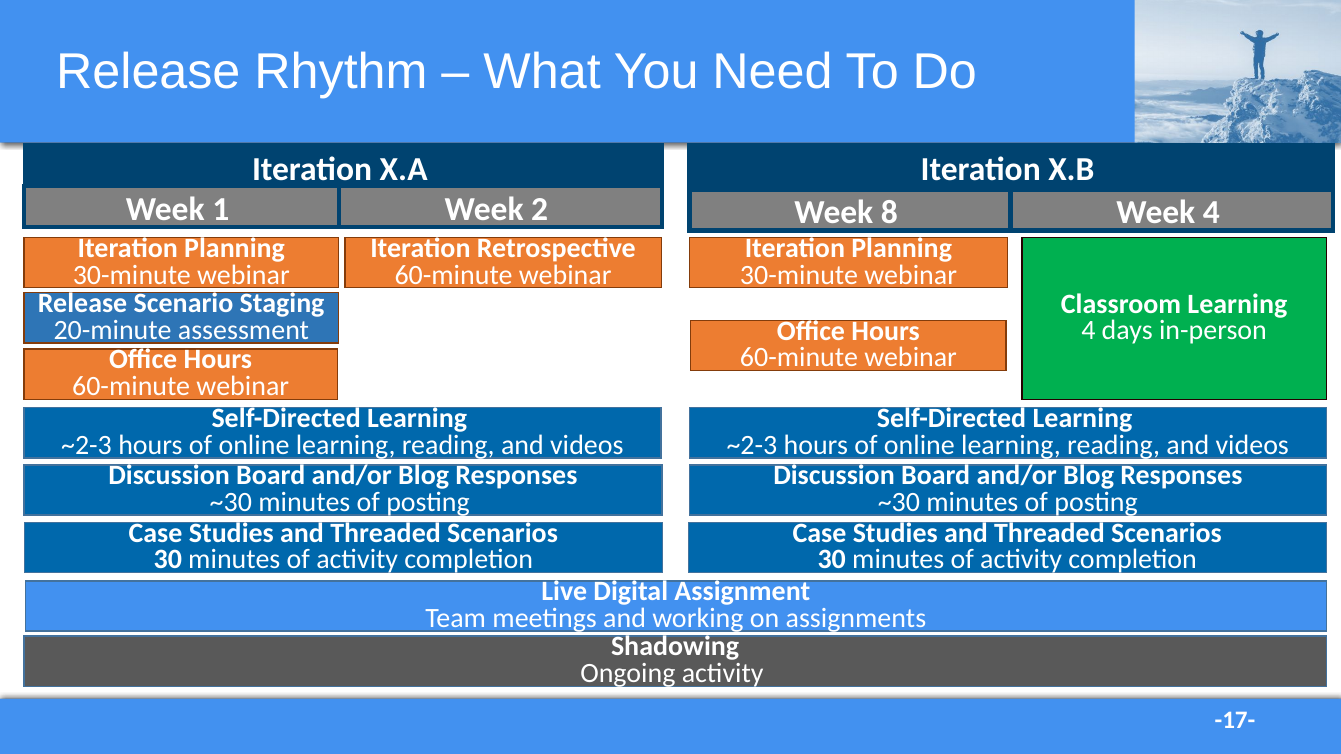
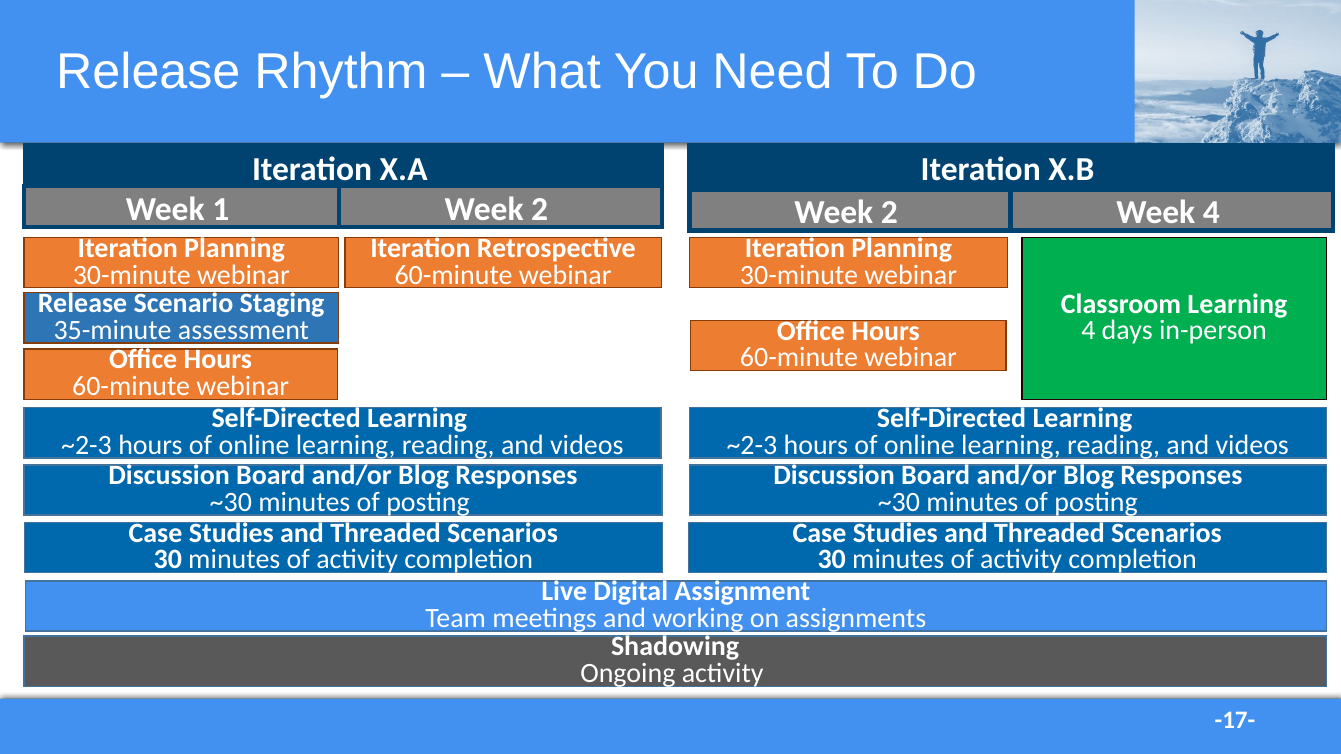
2 Week 8: 8 -> 2
20-minute: 20-minute -> 35-minute
